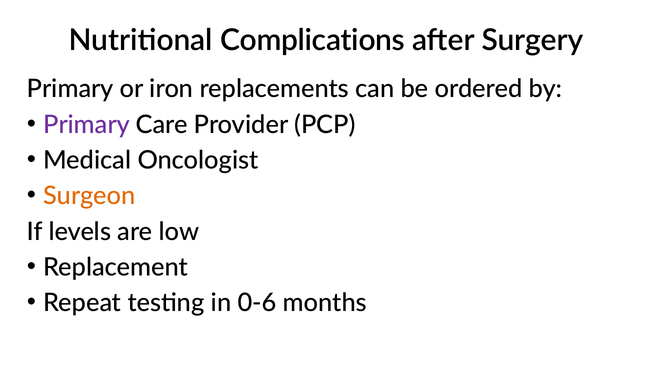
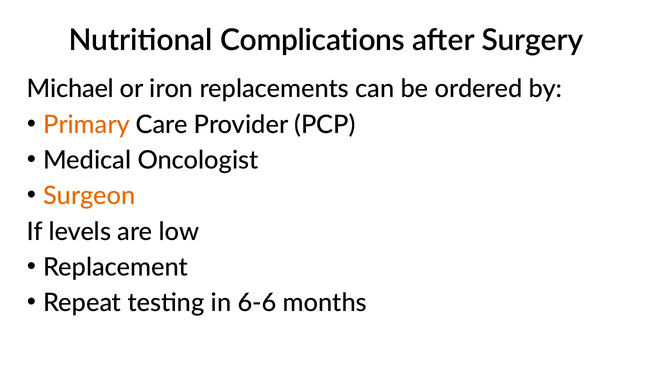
Primary at (70, 89): Primary -> Michael
Primary at (87, 125) colour: purple -> orange
0-6: 0-6 -> 6-6
